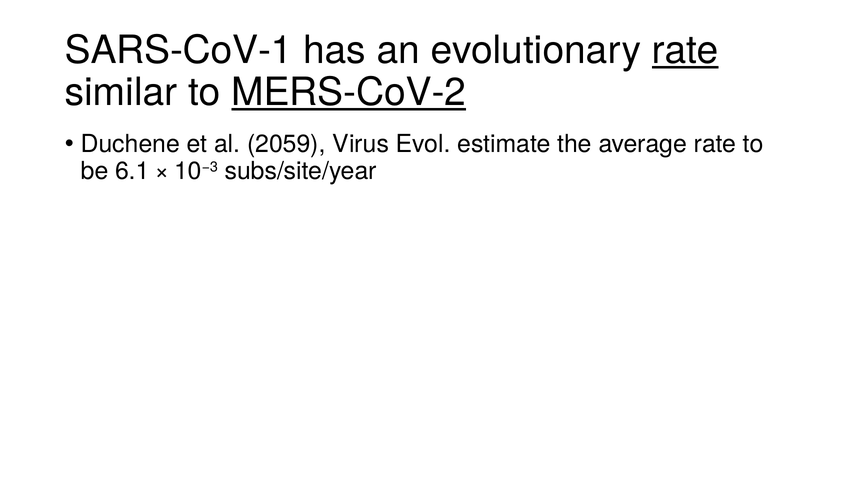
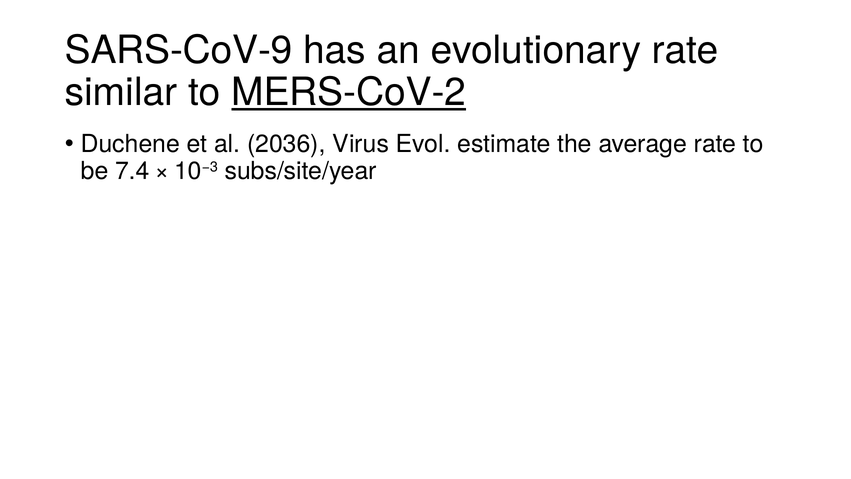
SARS-CoV-1: SARS-CoV-1 -> SARS-CoV-9
rate at (685, 50) underline: present -> none
2059: 2059 -> 2036
6.1: 6.1 -> 7.4
